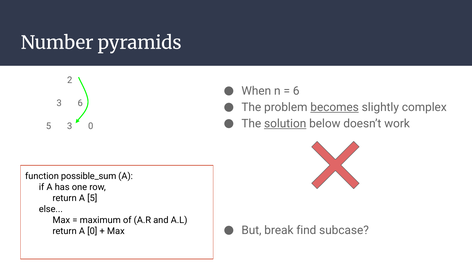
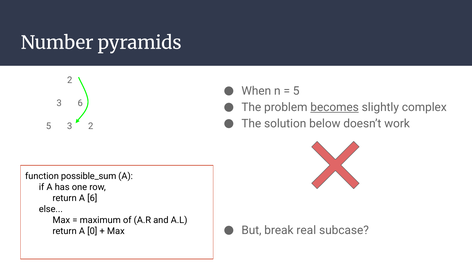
6 at (296, 91): 6 -> 5
solution underline: present -> none
3 0: 0 -> 2
A 5: 5 -> 6
find: find -> real
